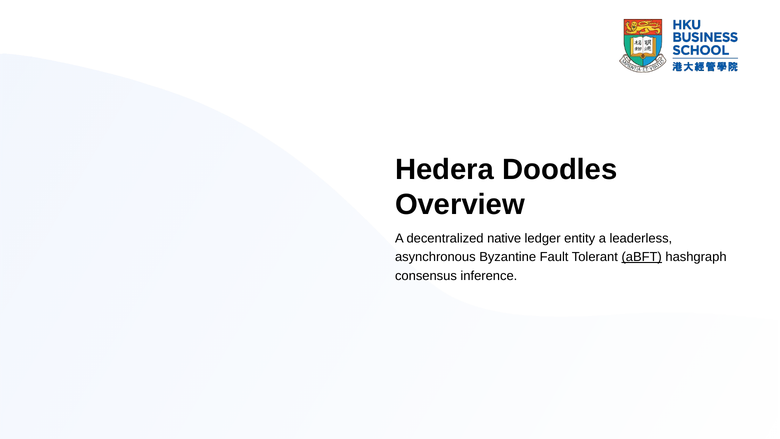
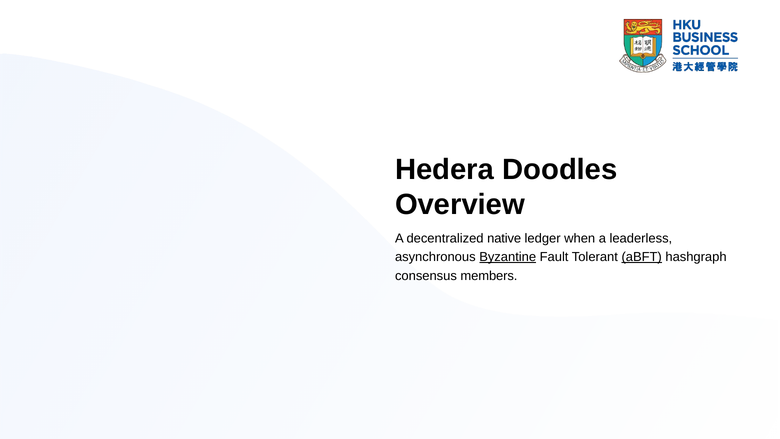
entity: entity -> when
Byzantine underline: none -> present
inference: inference -> members
